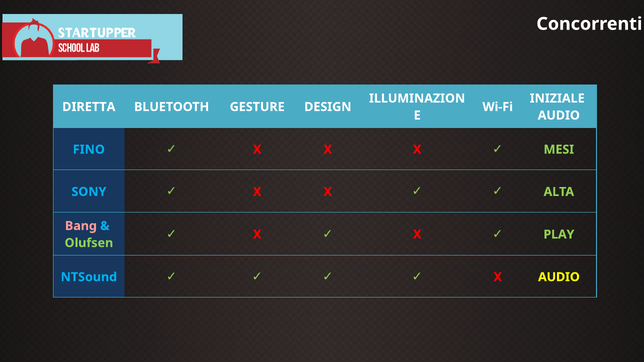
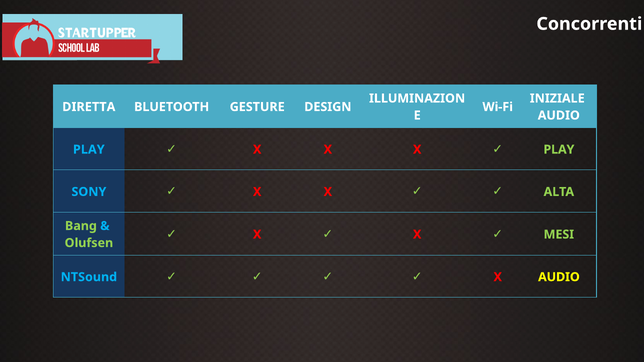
FINO at (89, 150): FINO -> PLAY
MESI at (559, 150): MESI -> PLAY
Bang colour: pink -> light green
PLAY: PLAY -> MESI
